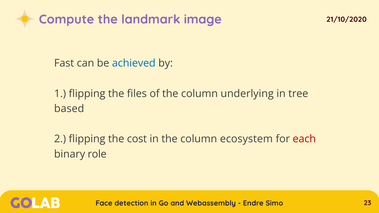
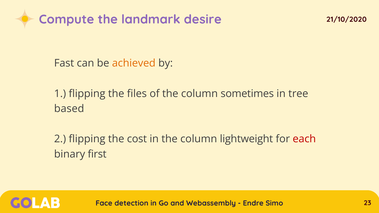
image: image -> desire
achieved colour: blue -> orange
underlying: underlying -> sometimes
ecosystem: ecosystem -> lightweight
role: role -> first
